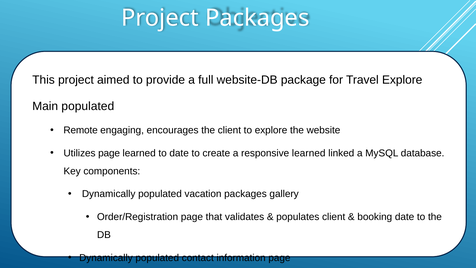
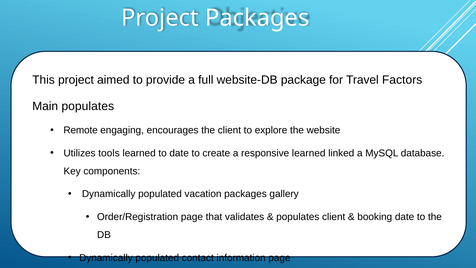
Travel Explore: Explore -> Factors
Main populated: populated -> populates
Utilizes page: page -> tools
